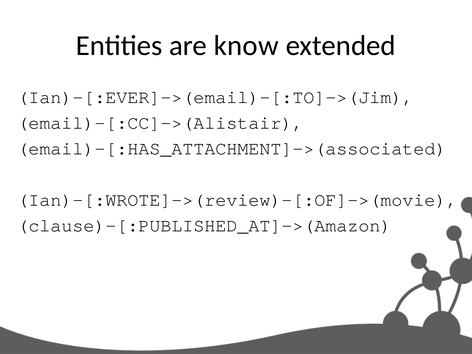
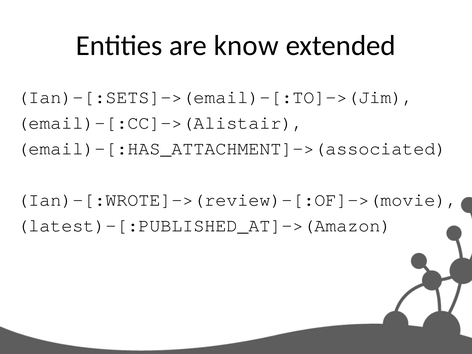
Ian)-[:EVER]->(email)-[:TO]->(Jim: Ian)-[:EVER]->(email)-[:TO]->(Jim -> Ian)-[:SETS]->(email)-[:TO]->(Jim
clause)-[:PUBLISHED_AT]->(Amazon: clause)-[:PUBLISHED_AT]->(Amazon -> latest)-[:PUBLISHED_AT]->(Amazon
